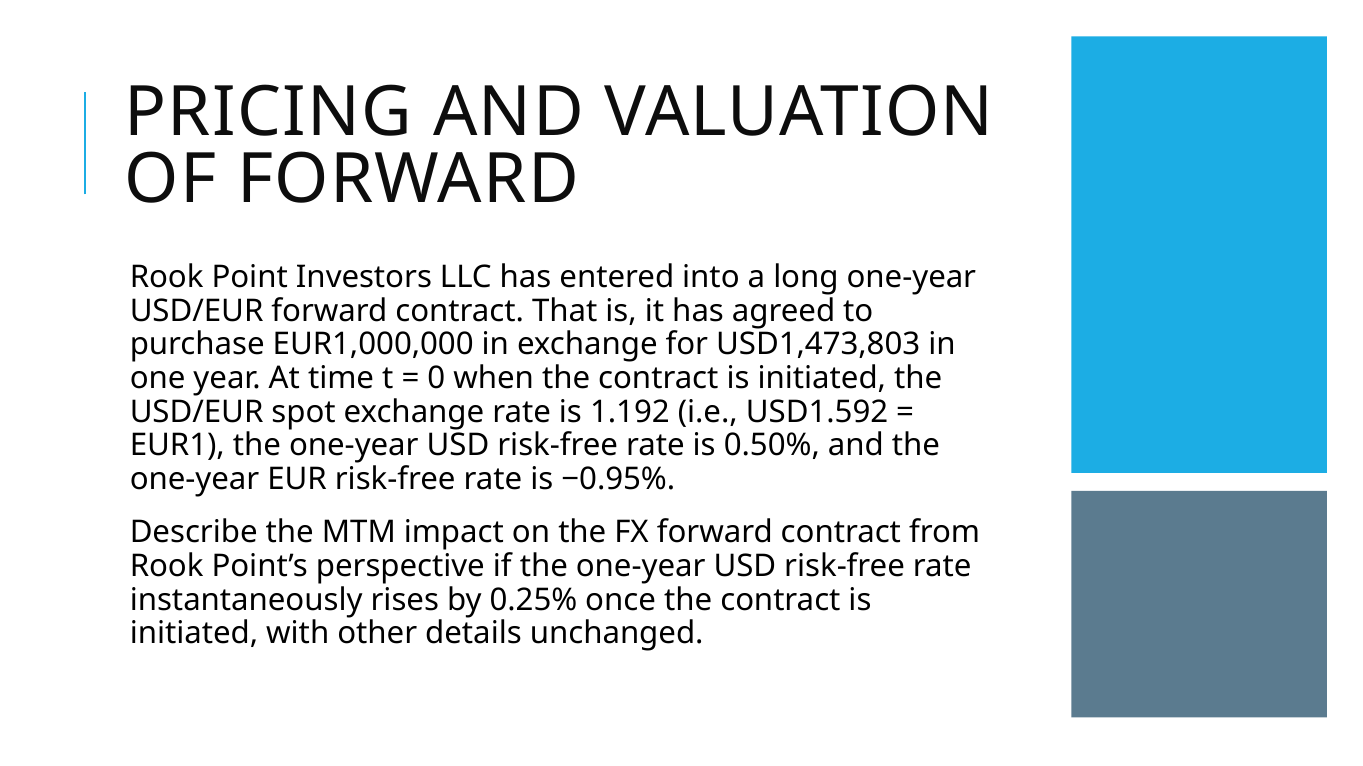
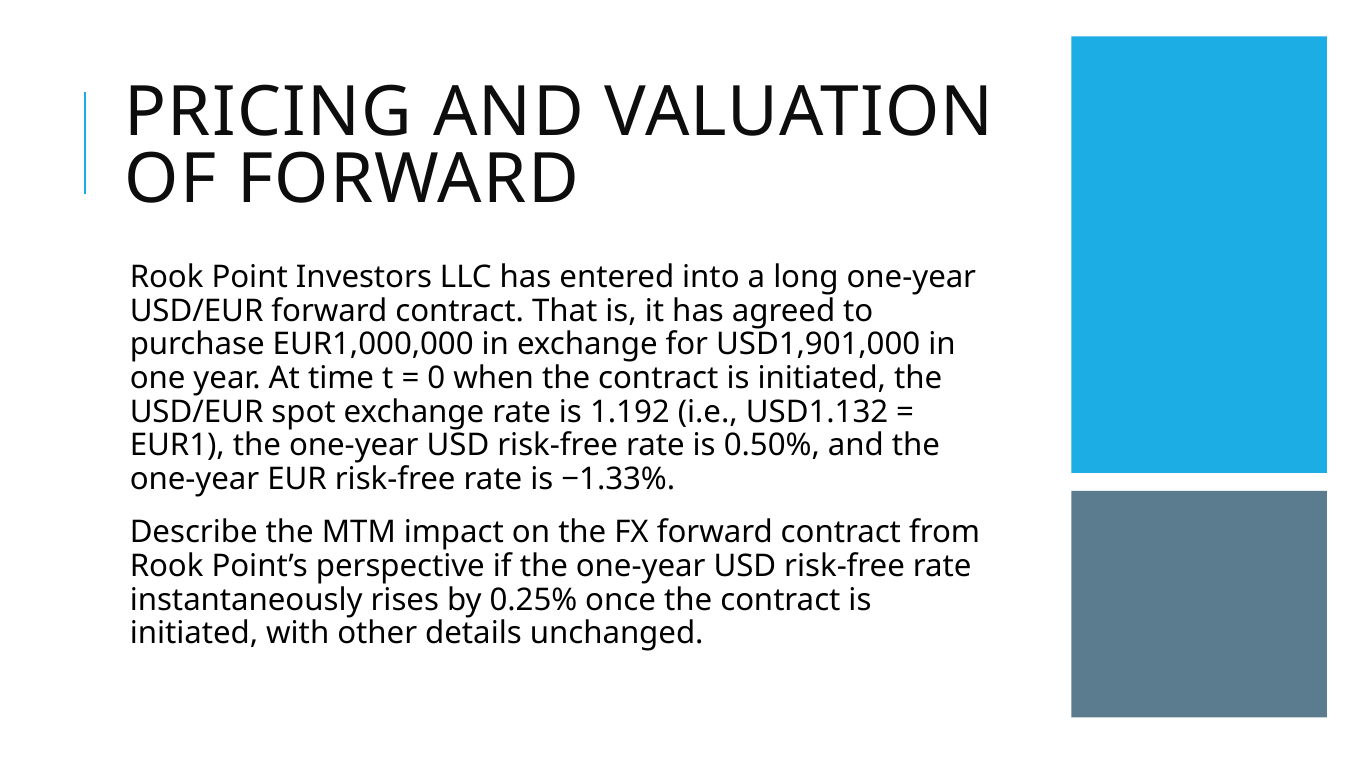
USD1,473,803: USD1,473,803 -> USD1,901,000
USD1.592: USD1.592 -> USD1.132
−0.95%: −0.95% -> −1.33%
